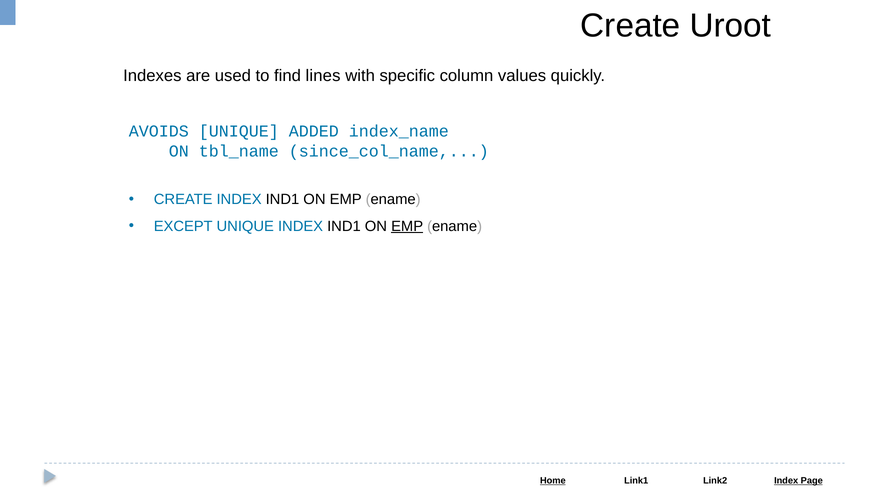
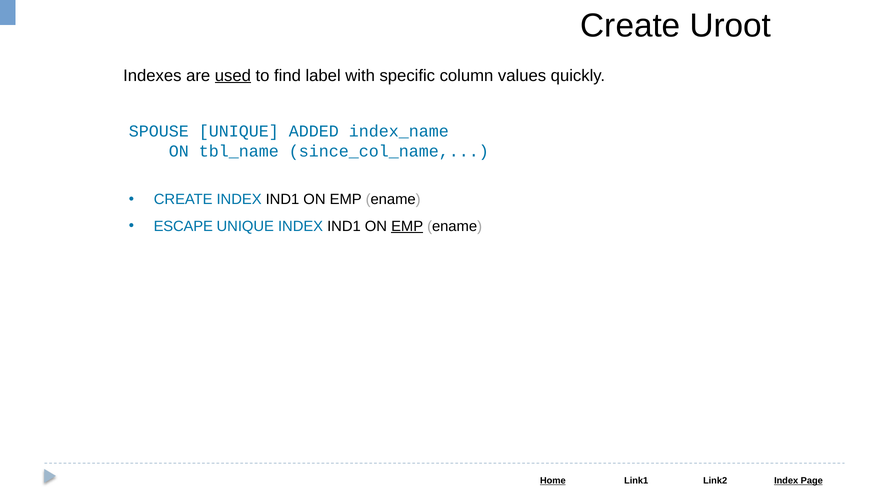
used underline: none -> present
lines: lines -> label
AVOIDS: AVOIDS -> SPOUSE
EXCEPT: EXCEPT -> ESCAPE
